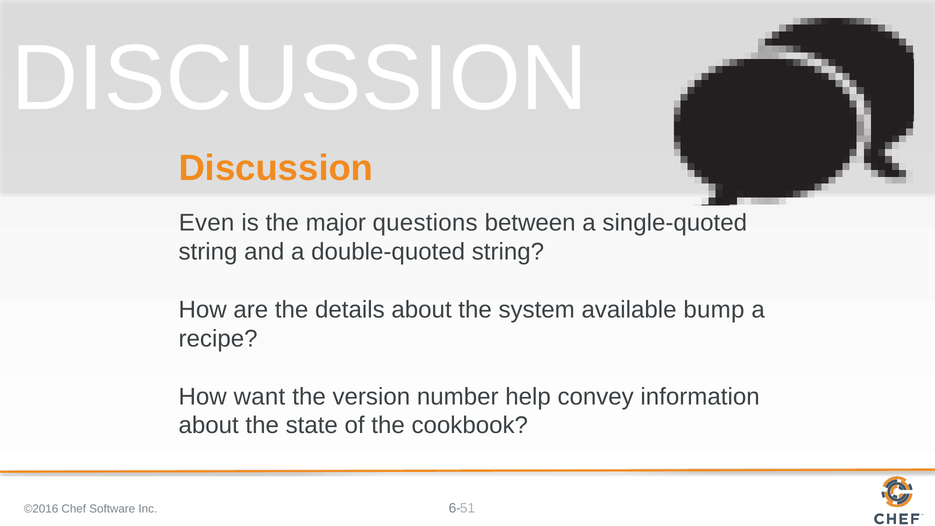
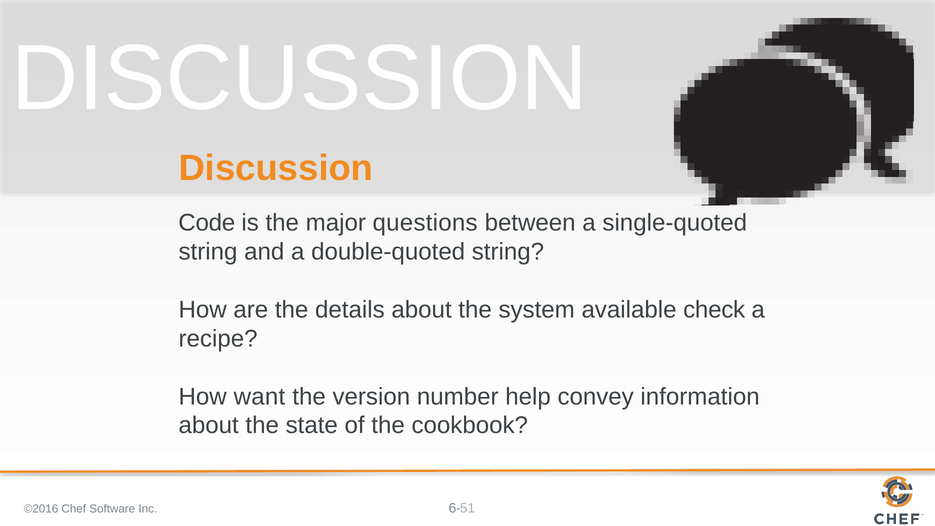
Even: Even -> Code
bump: bump -> check
